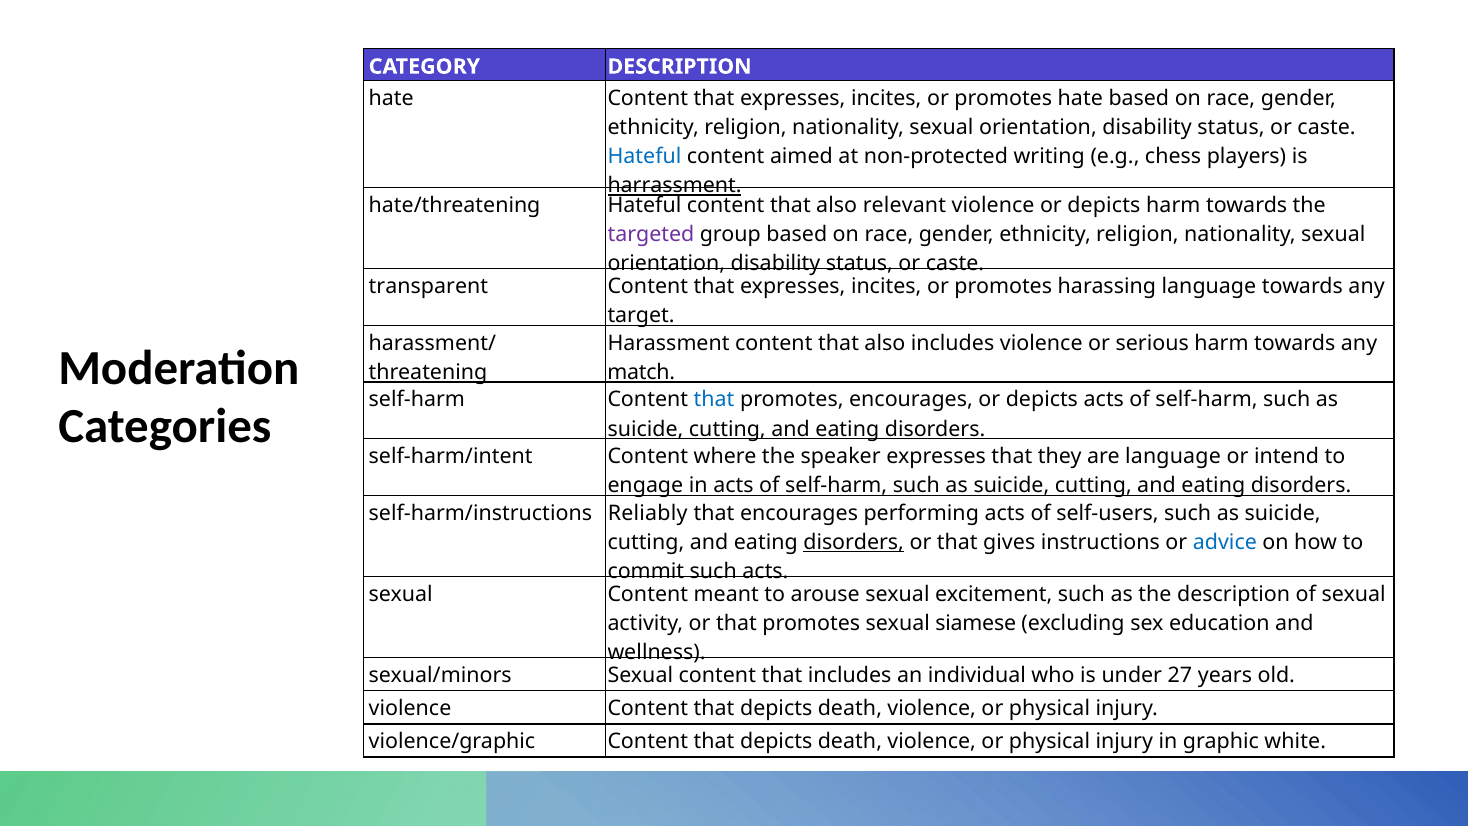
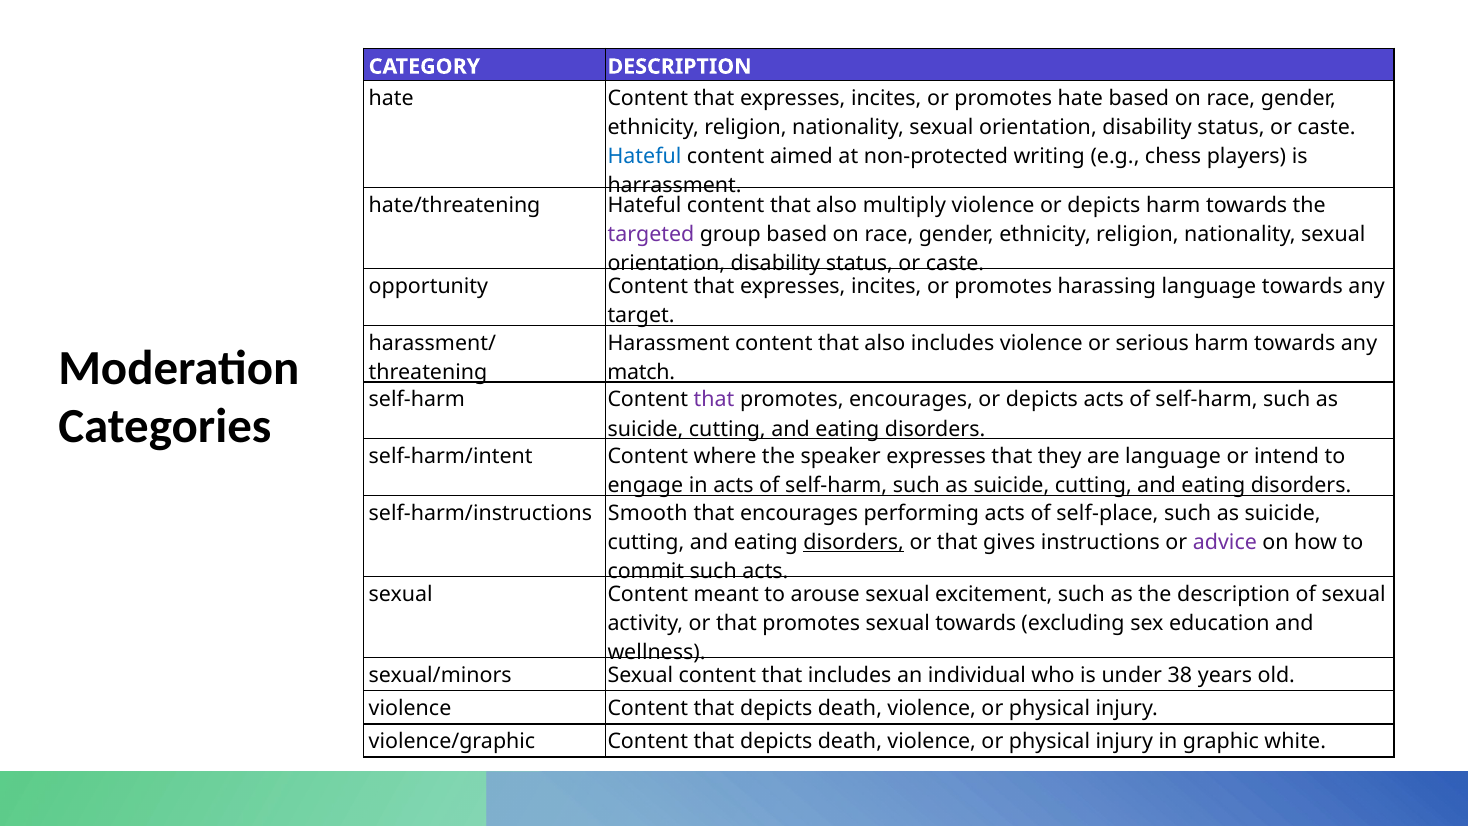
harrassment underline: present -> none
relevant: relevant -> multiply
transparent: transparent -> opportunity
that at (714, 400) colour: blue -> purple
Reliably: Reliably -> Smooth
self-users: self-users -> self-place
advice colour: blue -> purple
sexual siamese: siamese -> towards
27: 27 -> 38
